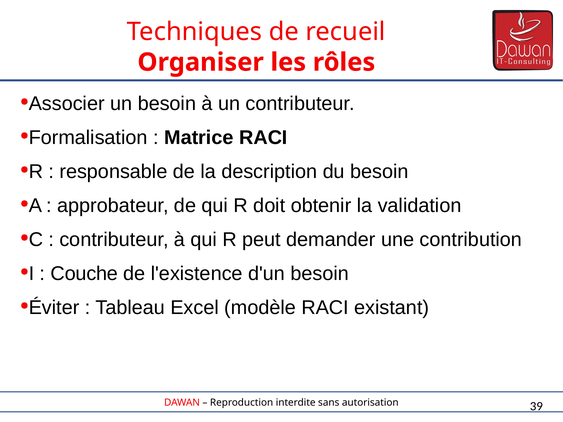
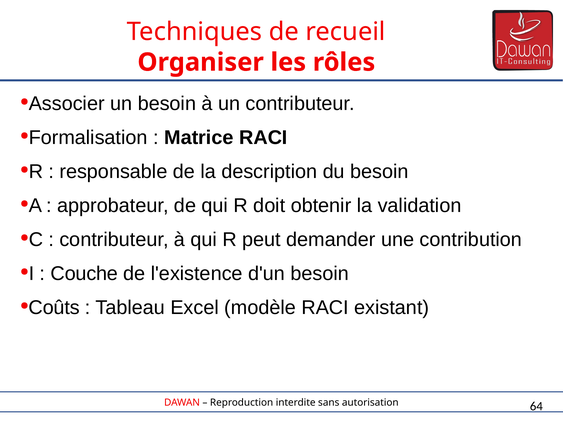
Éviter: Éviter -> Coûts
39: 39 -> 64
